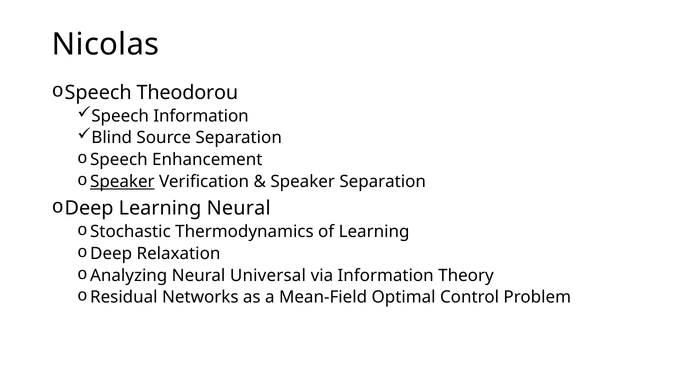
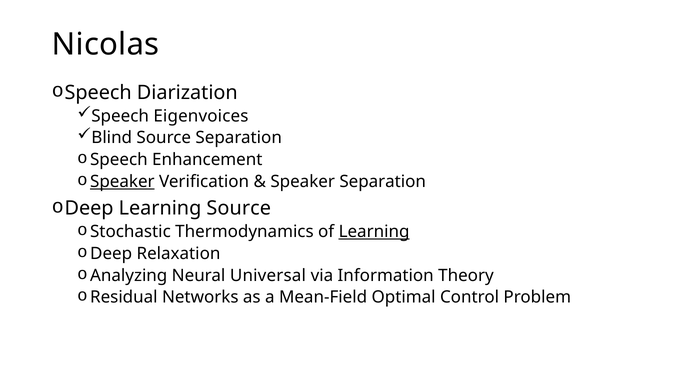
Theodorou: Theodorou -> Diarization
Speech Information: Information -> Eigenvoices
Learning Neural: Neural -> Source
Learning at (374, 232) underline: none -> present
